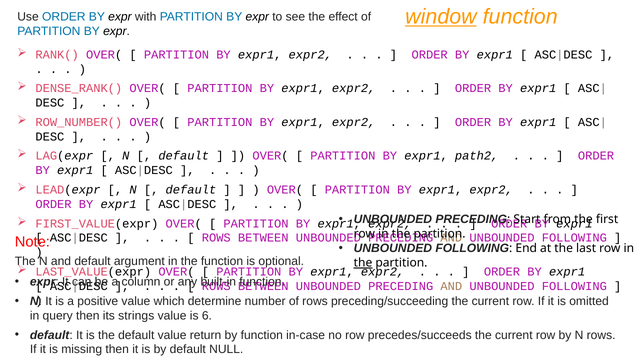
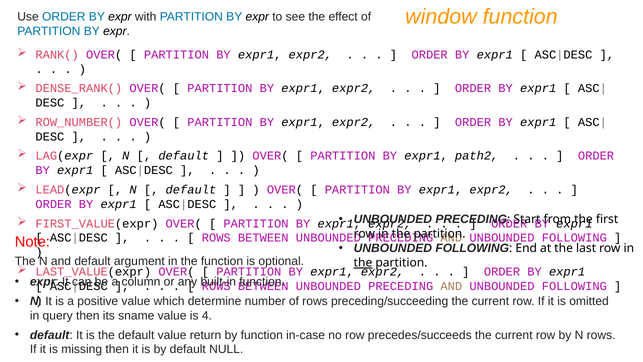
window underline: present -> none
strings: strings -> sname
6: 6 -> 4
